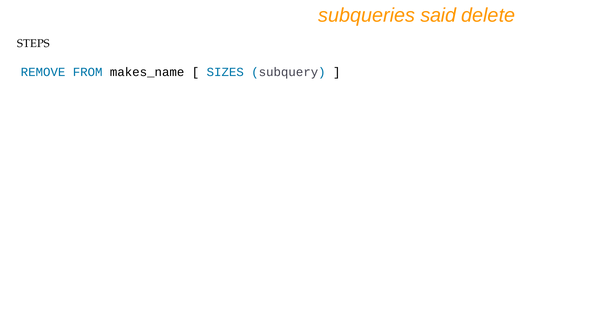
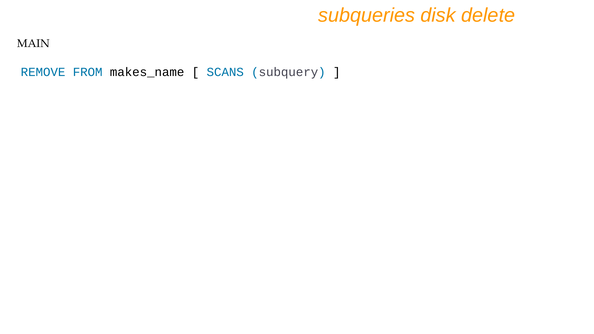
said: said -> disk
STEPS: STEPS -> MAIN
SIZES: SIZES -> SCANS
